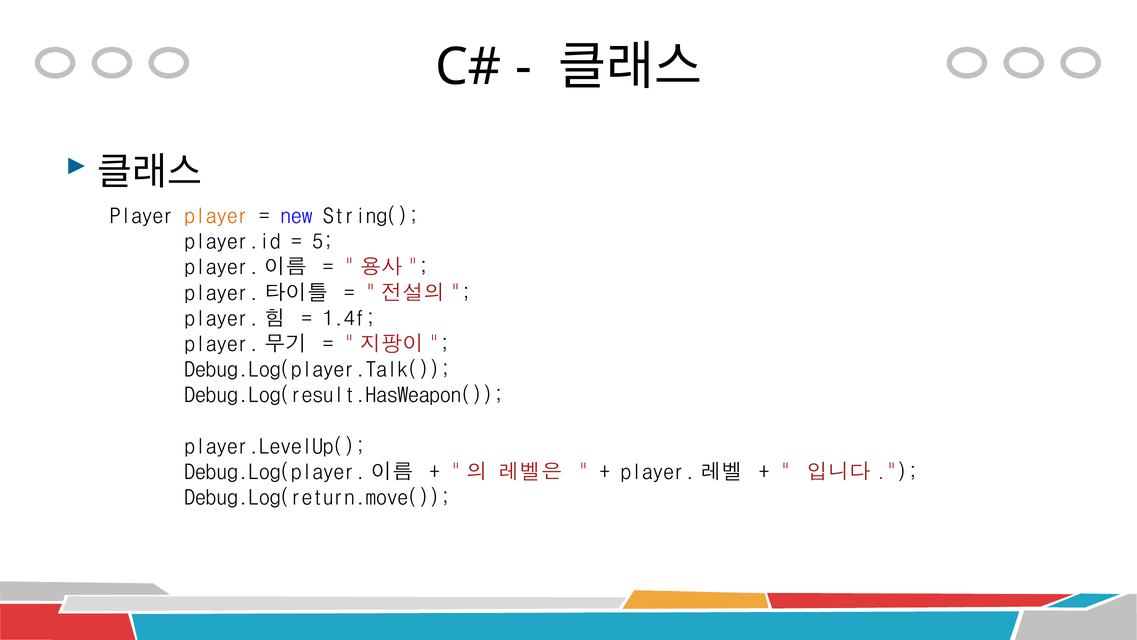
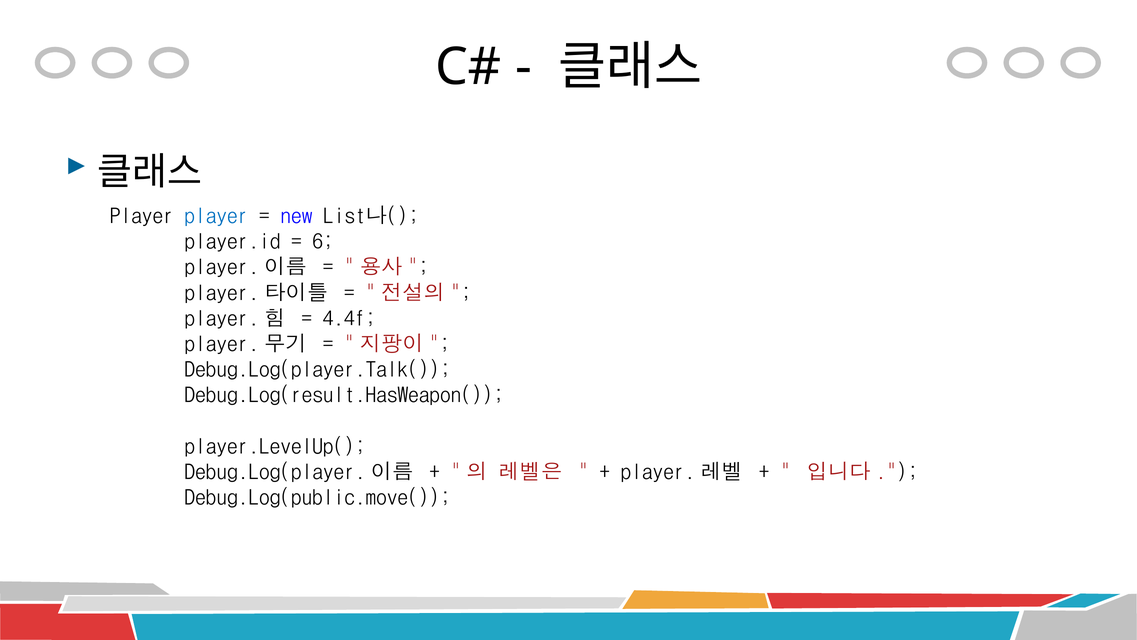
player at (216, 216) colour: orange -> blue
String(: String( -> List나(
5: 5 -> 6
1.4f: 1.4f -> 4.4f
Debug.Log(return.move(: Debug.Log(return.move( -> Debug.Log(public.move(
